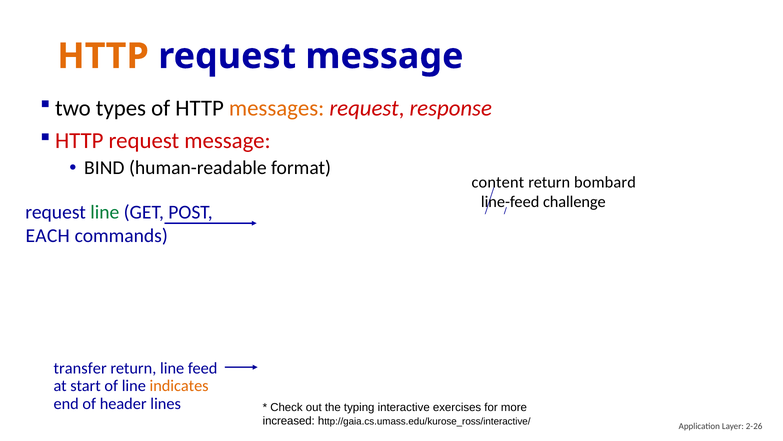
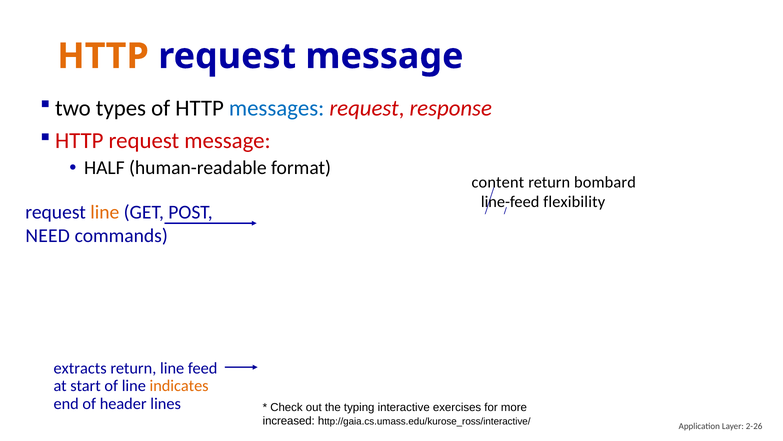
messages colour: orange -> blue
BIND: BIND -> HALF
challenge: challenge -> flexibility
line at (105, 212) colour: green -> orange
EACH: EACH -> NEED
transfer: transfer -> extracts
